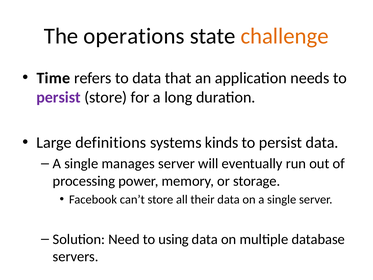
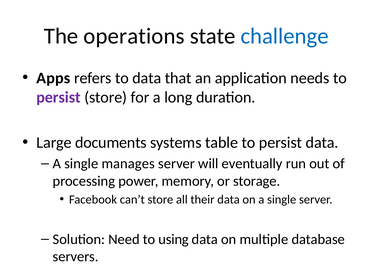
challenge colour: orange -> blue
Time: Time -> Apps
definitions: definitions -> documents
kinds: kinds -> table
